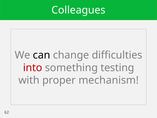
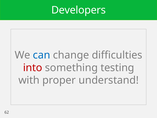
Colleagues: Colleagues -> Developers
can colour: black -> blue
mechanism: mechanism -> understand
